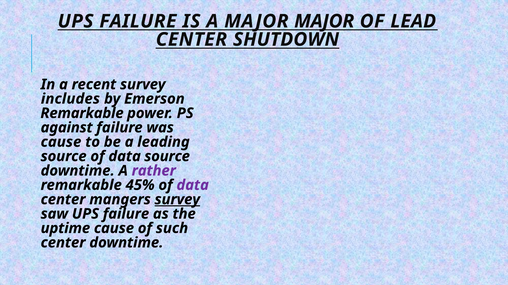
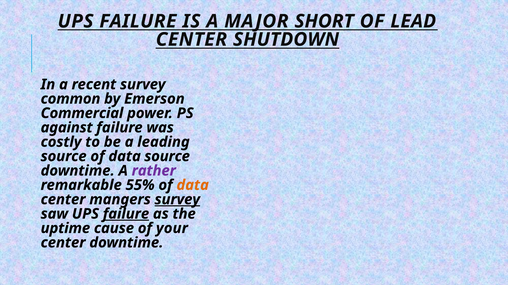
MAJOR MAJOR: MAJOR -> SHORT
includes: includes -> common
Remarkable at (82, 113): Remarkable -> Commercial
cause at (61, 142): cause -> costly
45%: 45% -> 55%
data at (193, 186) colour: purple -> orange
failure at (126, 214) underline: none -> present
such: such -> your
